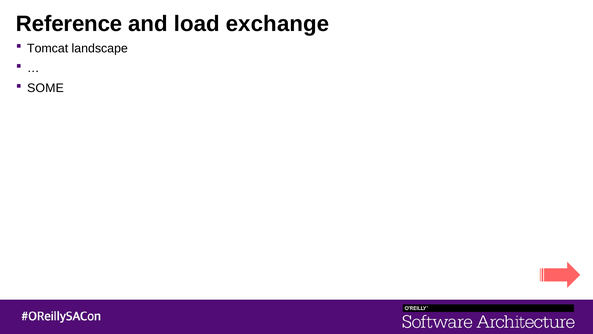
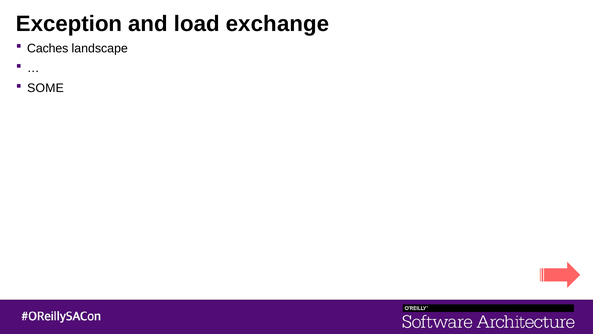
Reference: Reference -> Exception
Tomcat: Tomcat -> Caches
